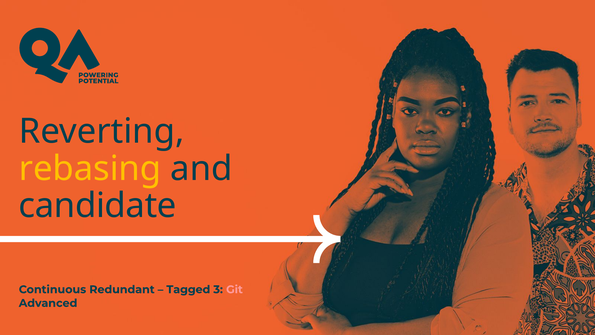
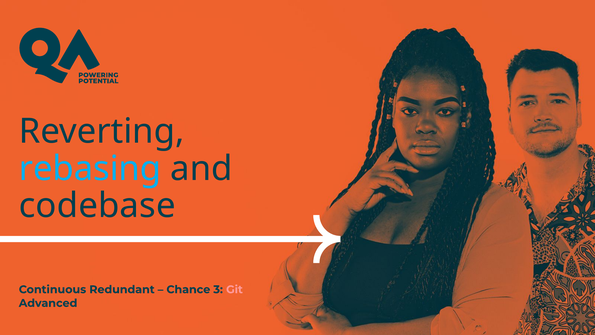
rebasing colour: yellow -> light blue
candidate: candidate -> codebase
Tagged: Tagged -> Chance
